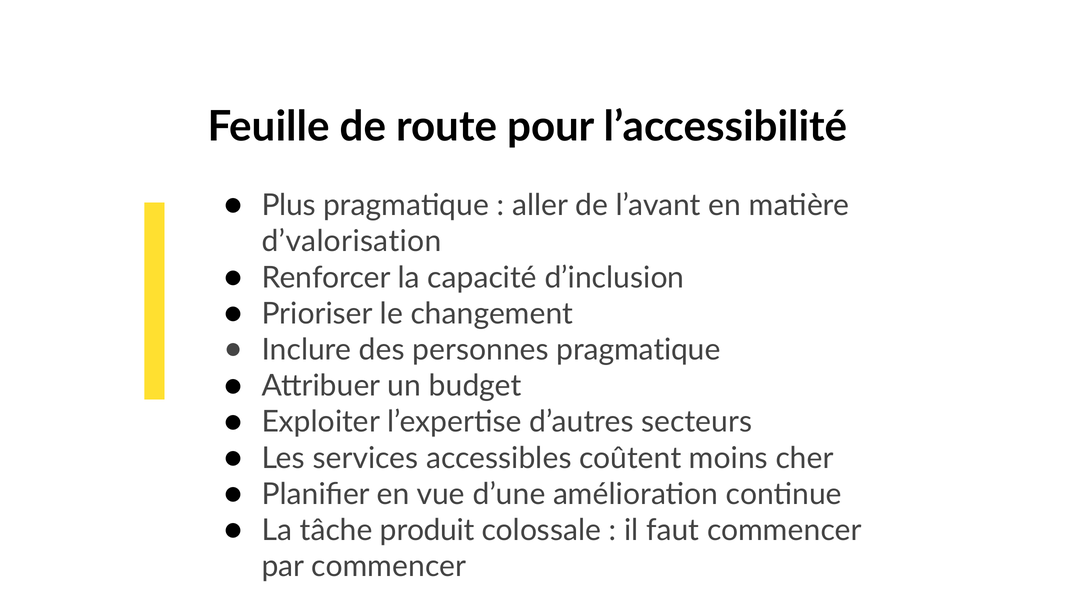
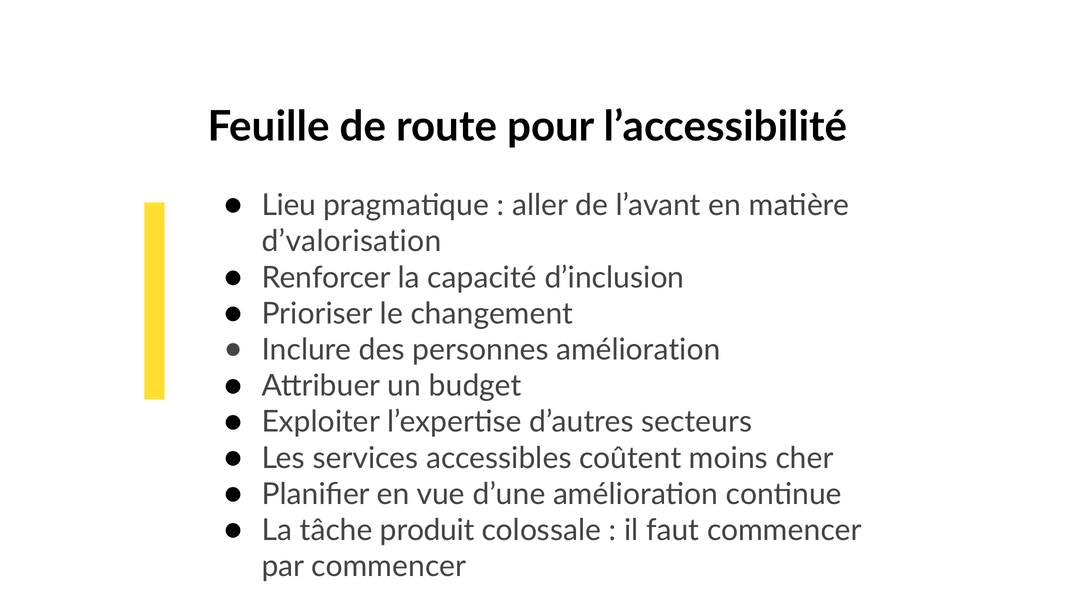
Plus: Plus -> Lieu
personnes pragmatique: pragmatique -> amélioration
